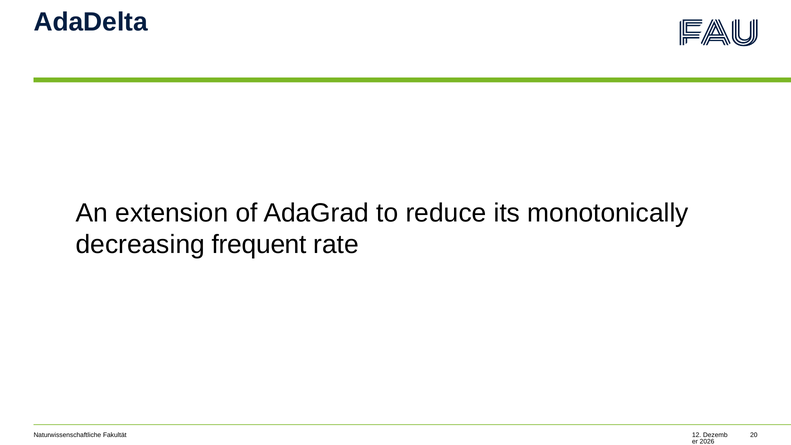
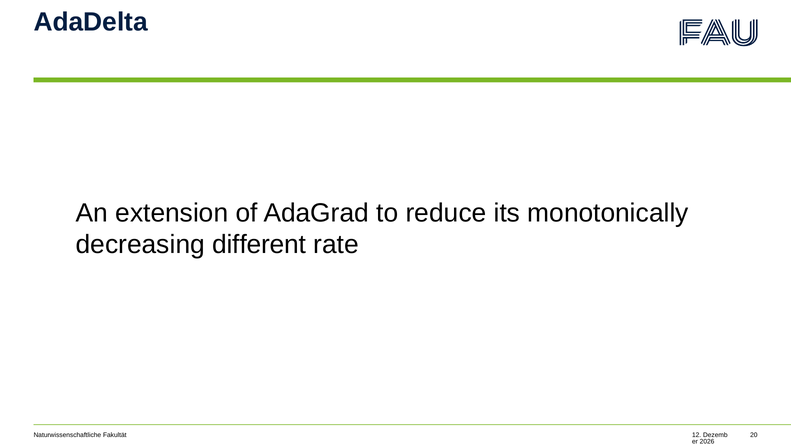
frequent: frequent -> different
